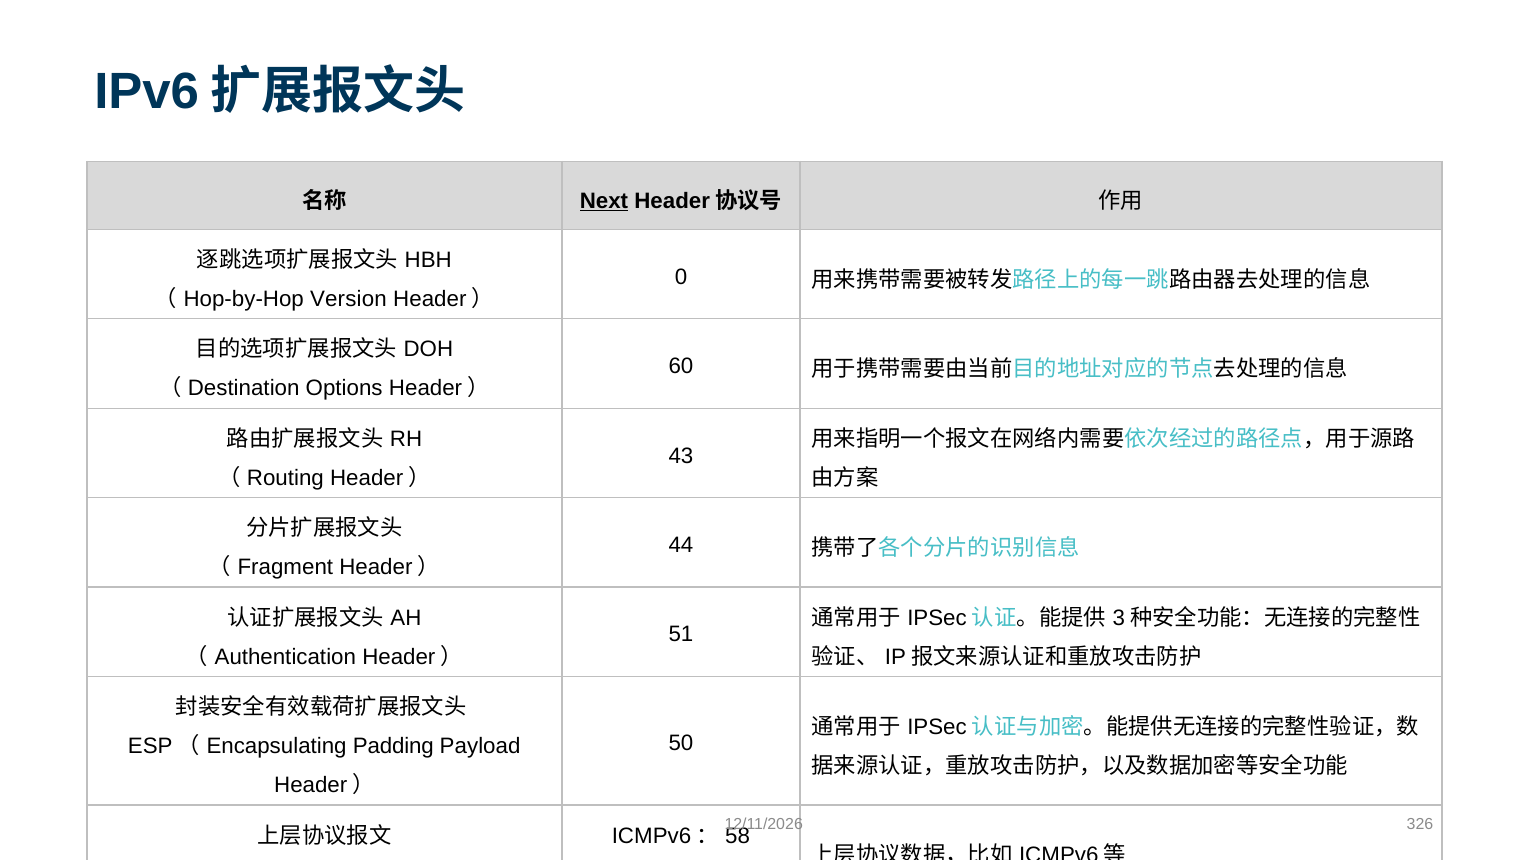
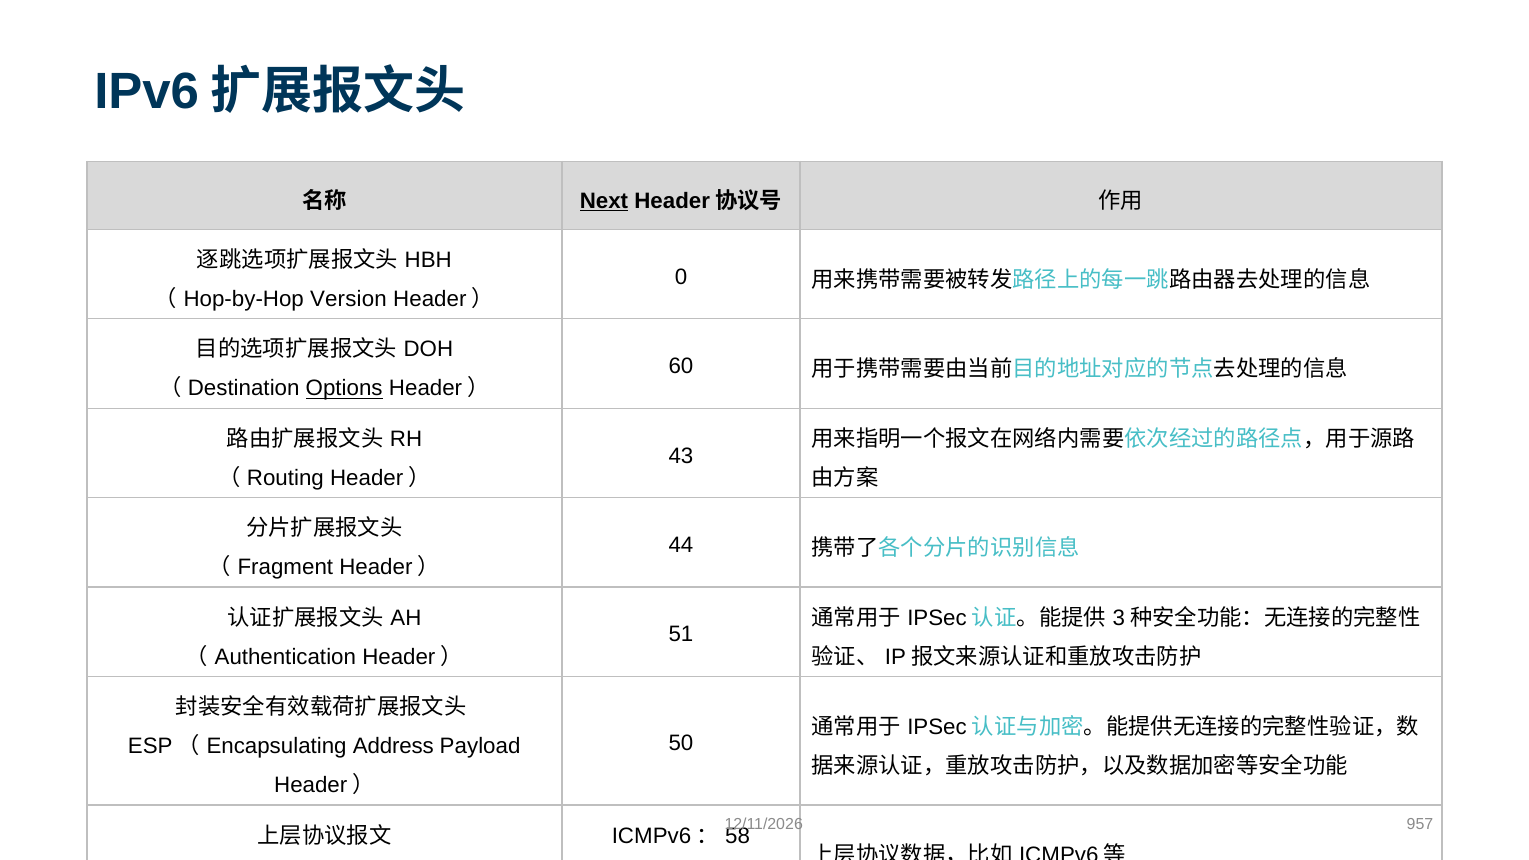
Options underline: none -> present
Padding: Padding -> Address
326: 326 -> 957
